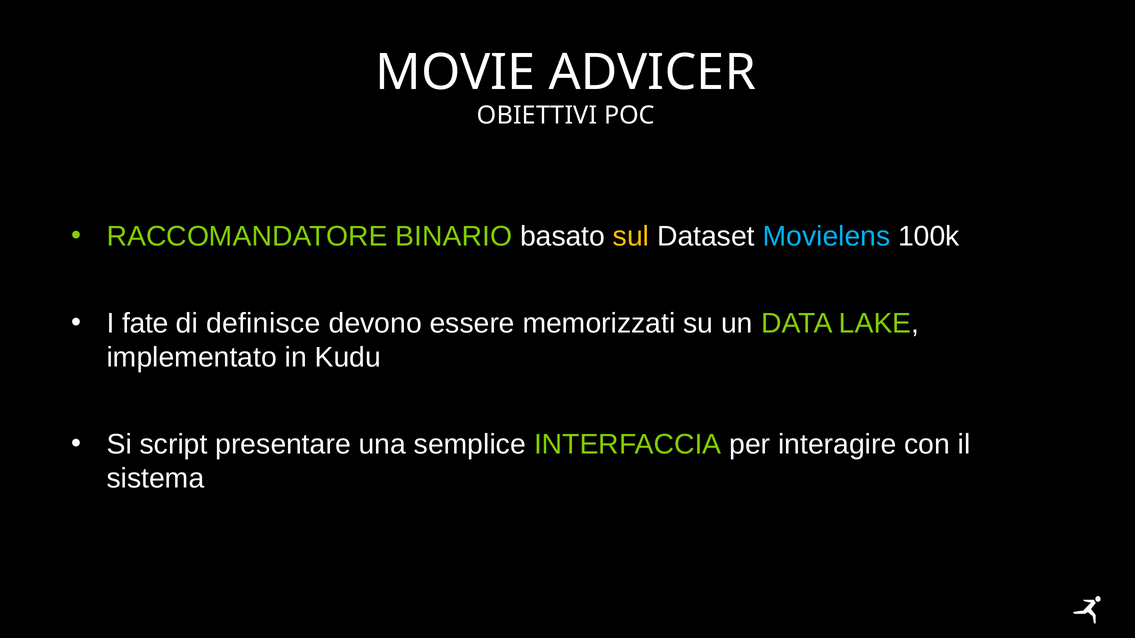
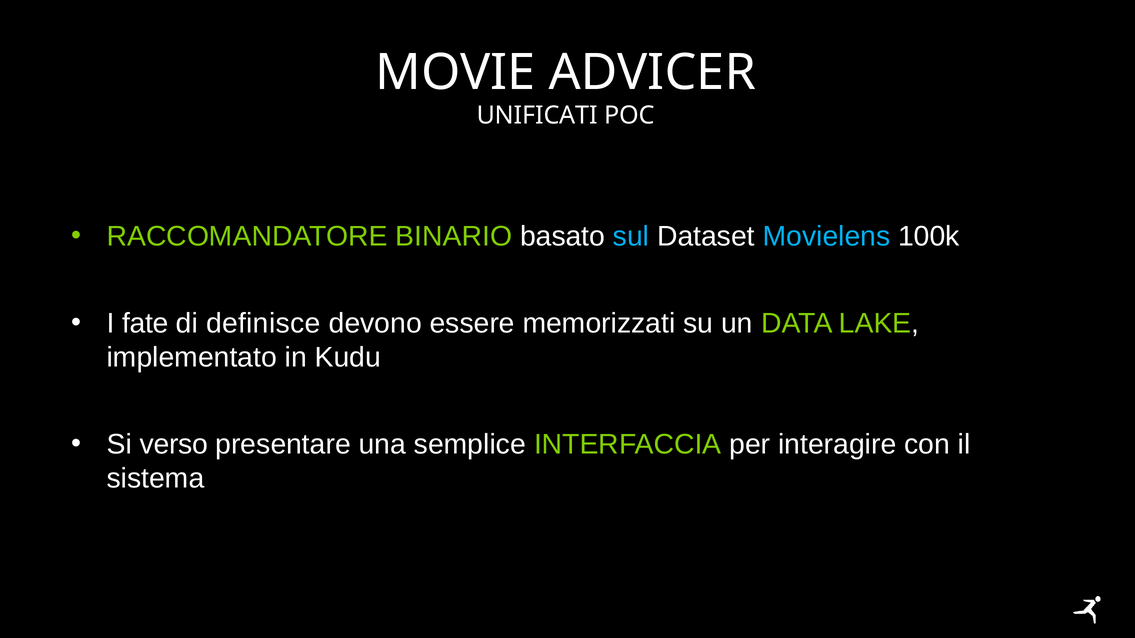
OBIETTIVI: OBIETTIVI -> UNIFICATI
sul colour: yellow -> light blue
script: script -> verso
